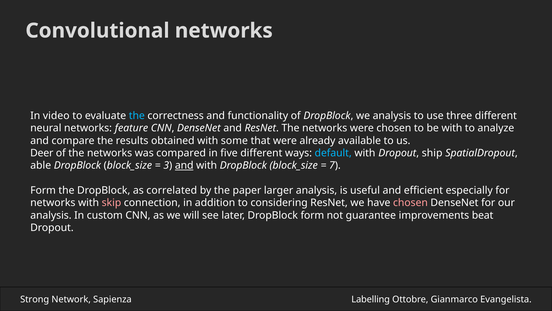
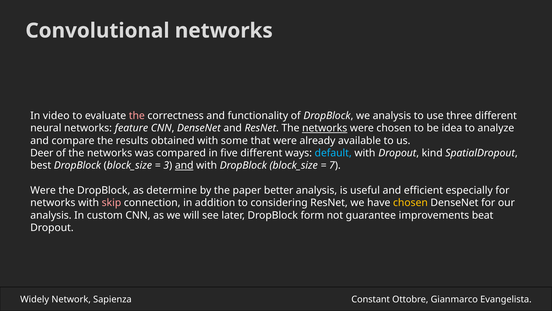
the at (137, 116) colour: light blue -> pink
networks at (325, 128) underline: none -> present
be with: with -> idea
ship: ship -> kind
able: able -> best
Form at (43, 190): Form -> Were
correlated: correlated -> determine
larger: larger -> better
chosen at (410, 202) colour: pink -> yellow
Strong: Strong -> Widely
Labelling: Labelling -> Constant
